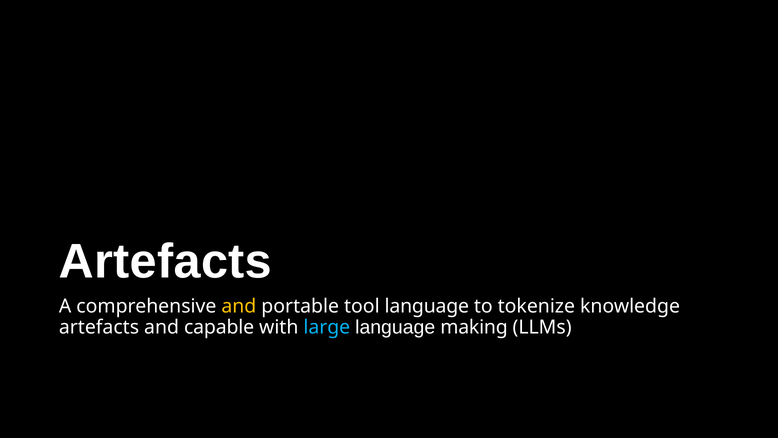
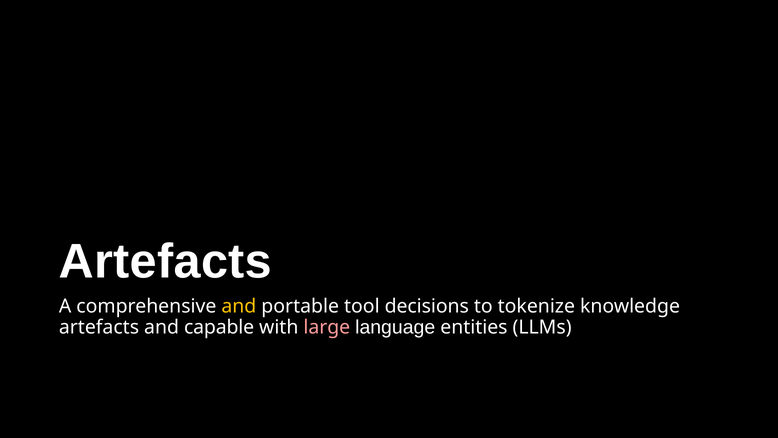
tool language: language -> decisions
large colour: light blue -> pink
making: making -> entities
